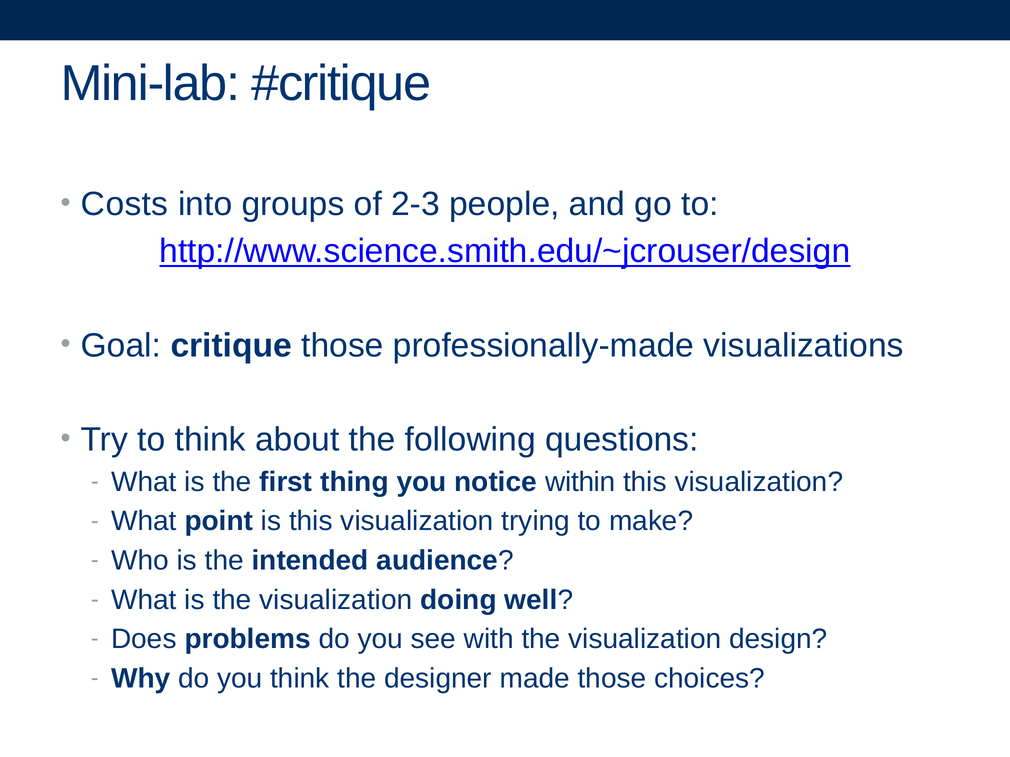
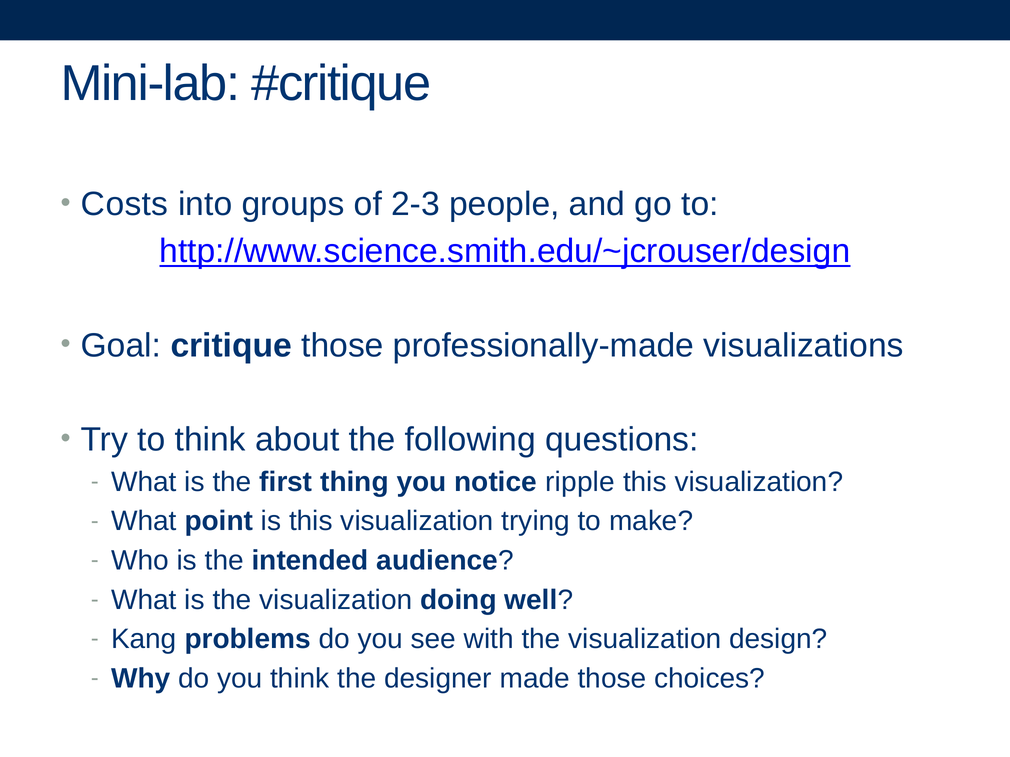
within: within -> ripple
Does: Does -> Kang
